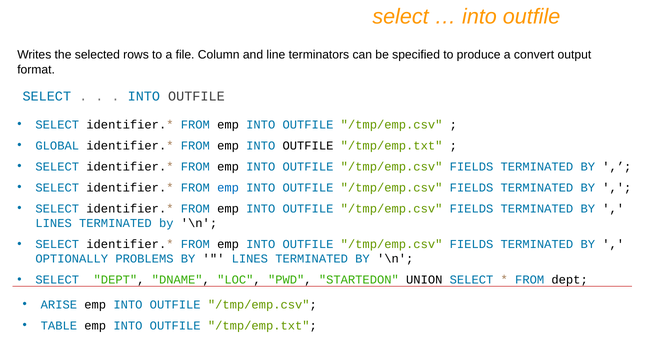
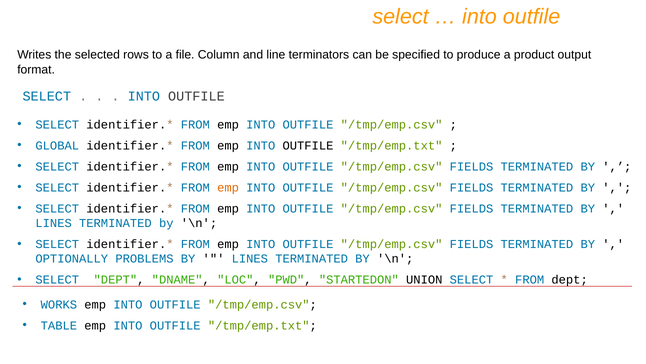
convert: convert -> product
emp at (228, 187) colour: blue -> orange
ARISE: ARISE -> WORKS
